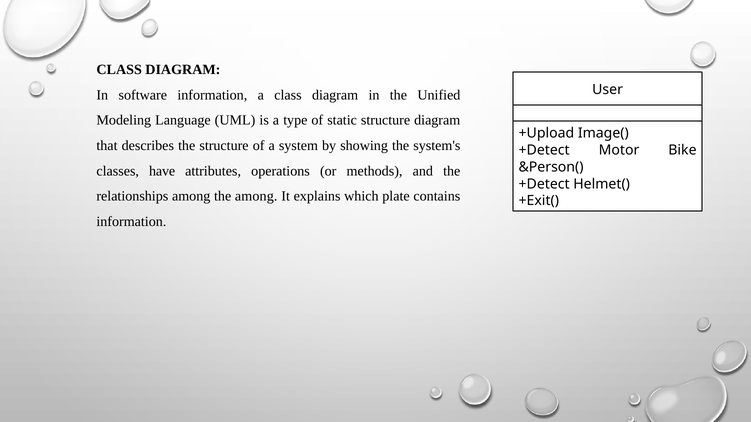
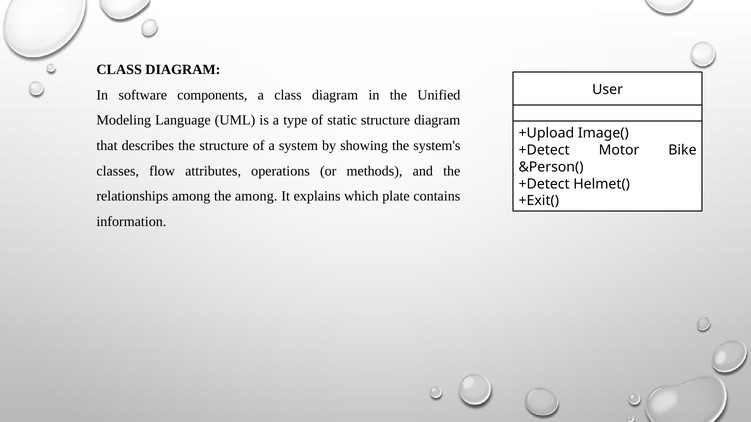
software information: information -> components
have: have -> flow
